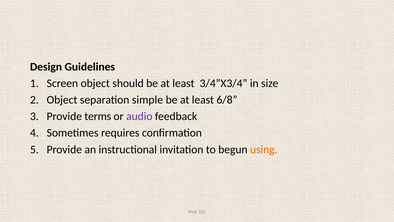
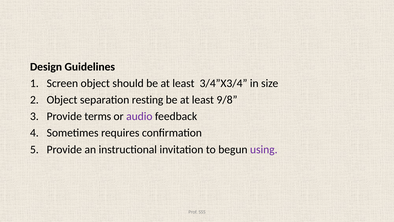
simple: simple -> resting
6/8: 6/8 -> 9/8
using colour: orange -> purple
